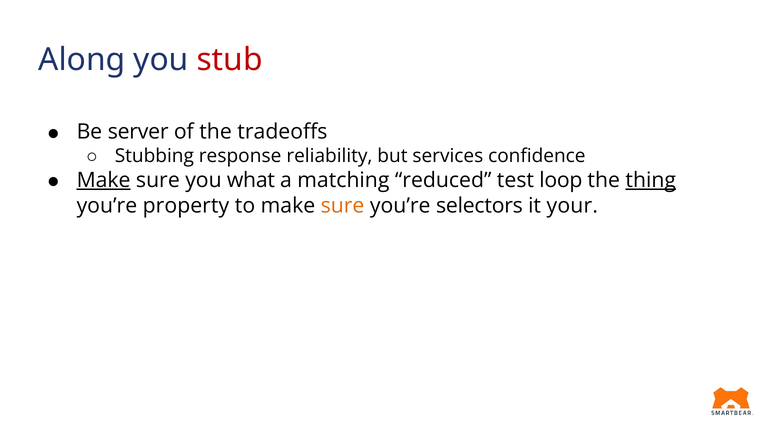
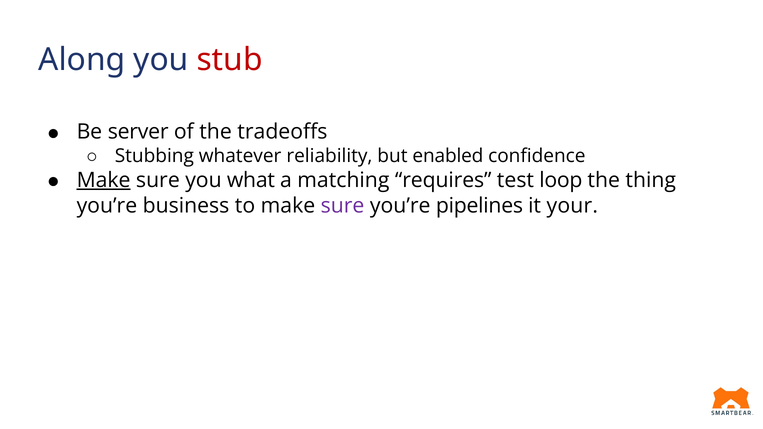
response: response -> whatever
services: services -> enabled
reduced: reduced -> requires
thing underline: present -> none
property: property -> business
sure at (343, 206) colour: orange -> purple
selectors: selectors -> pipelines
